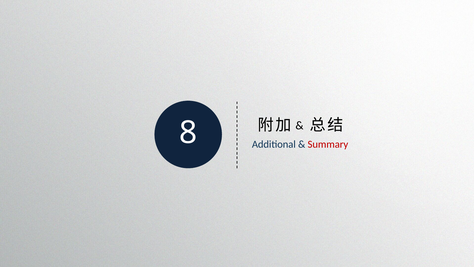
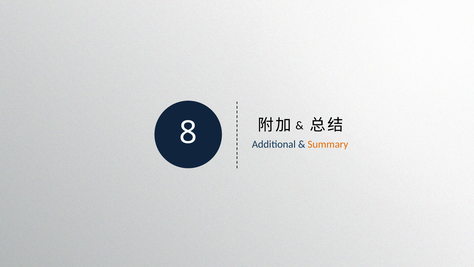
Summary colour: red -> orange
